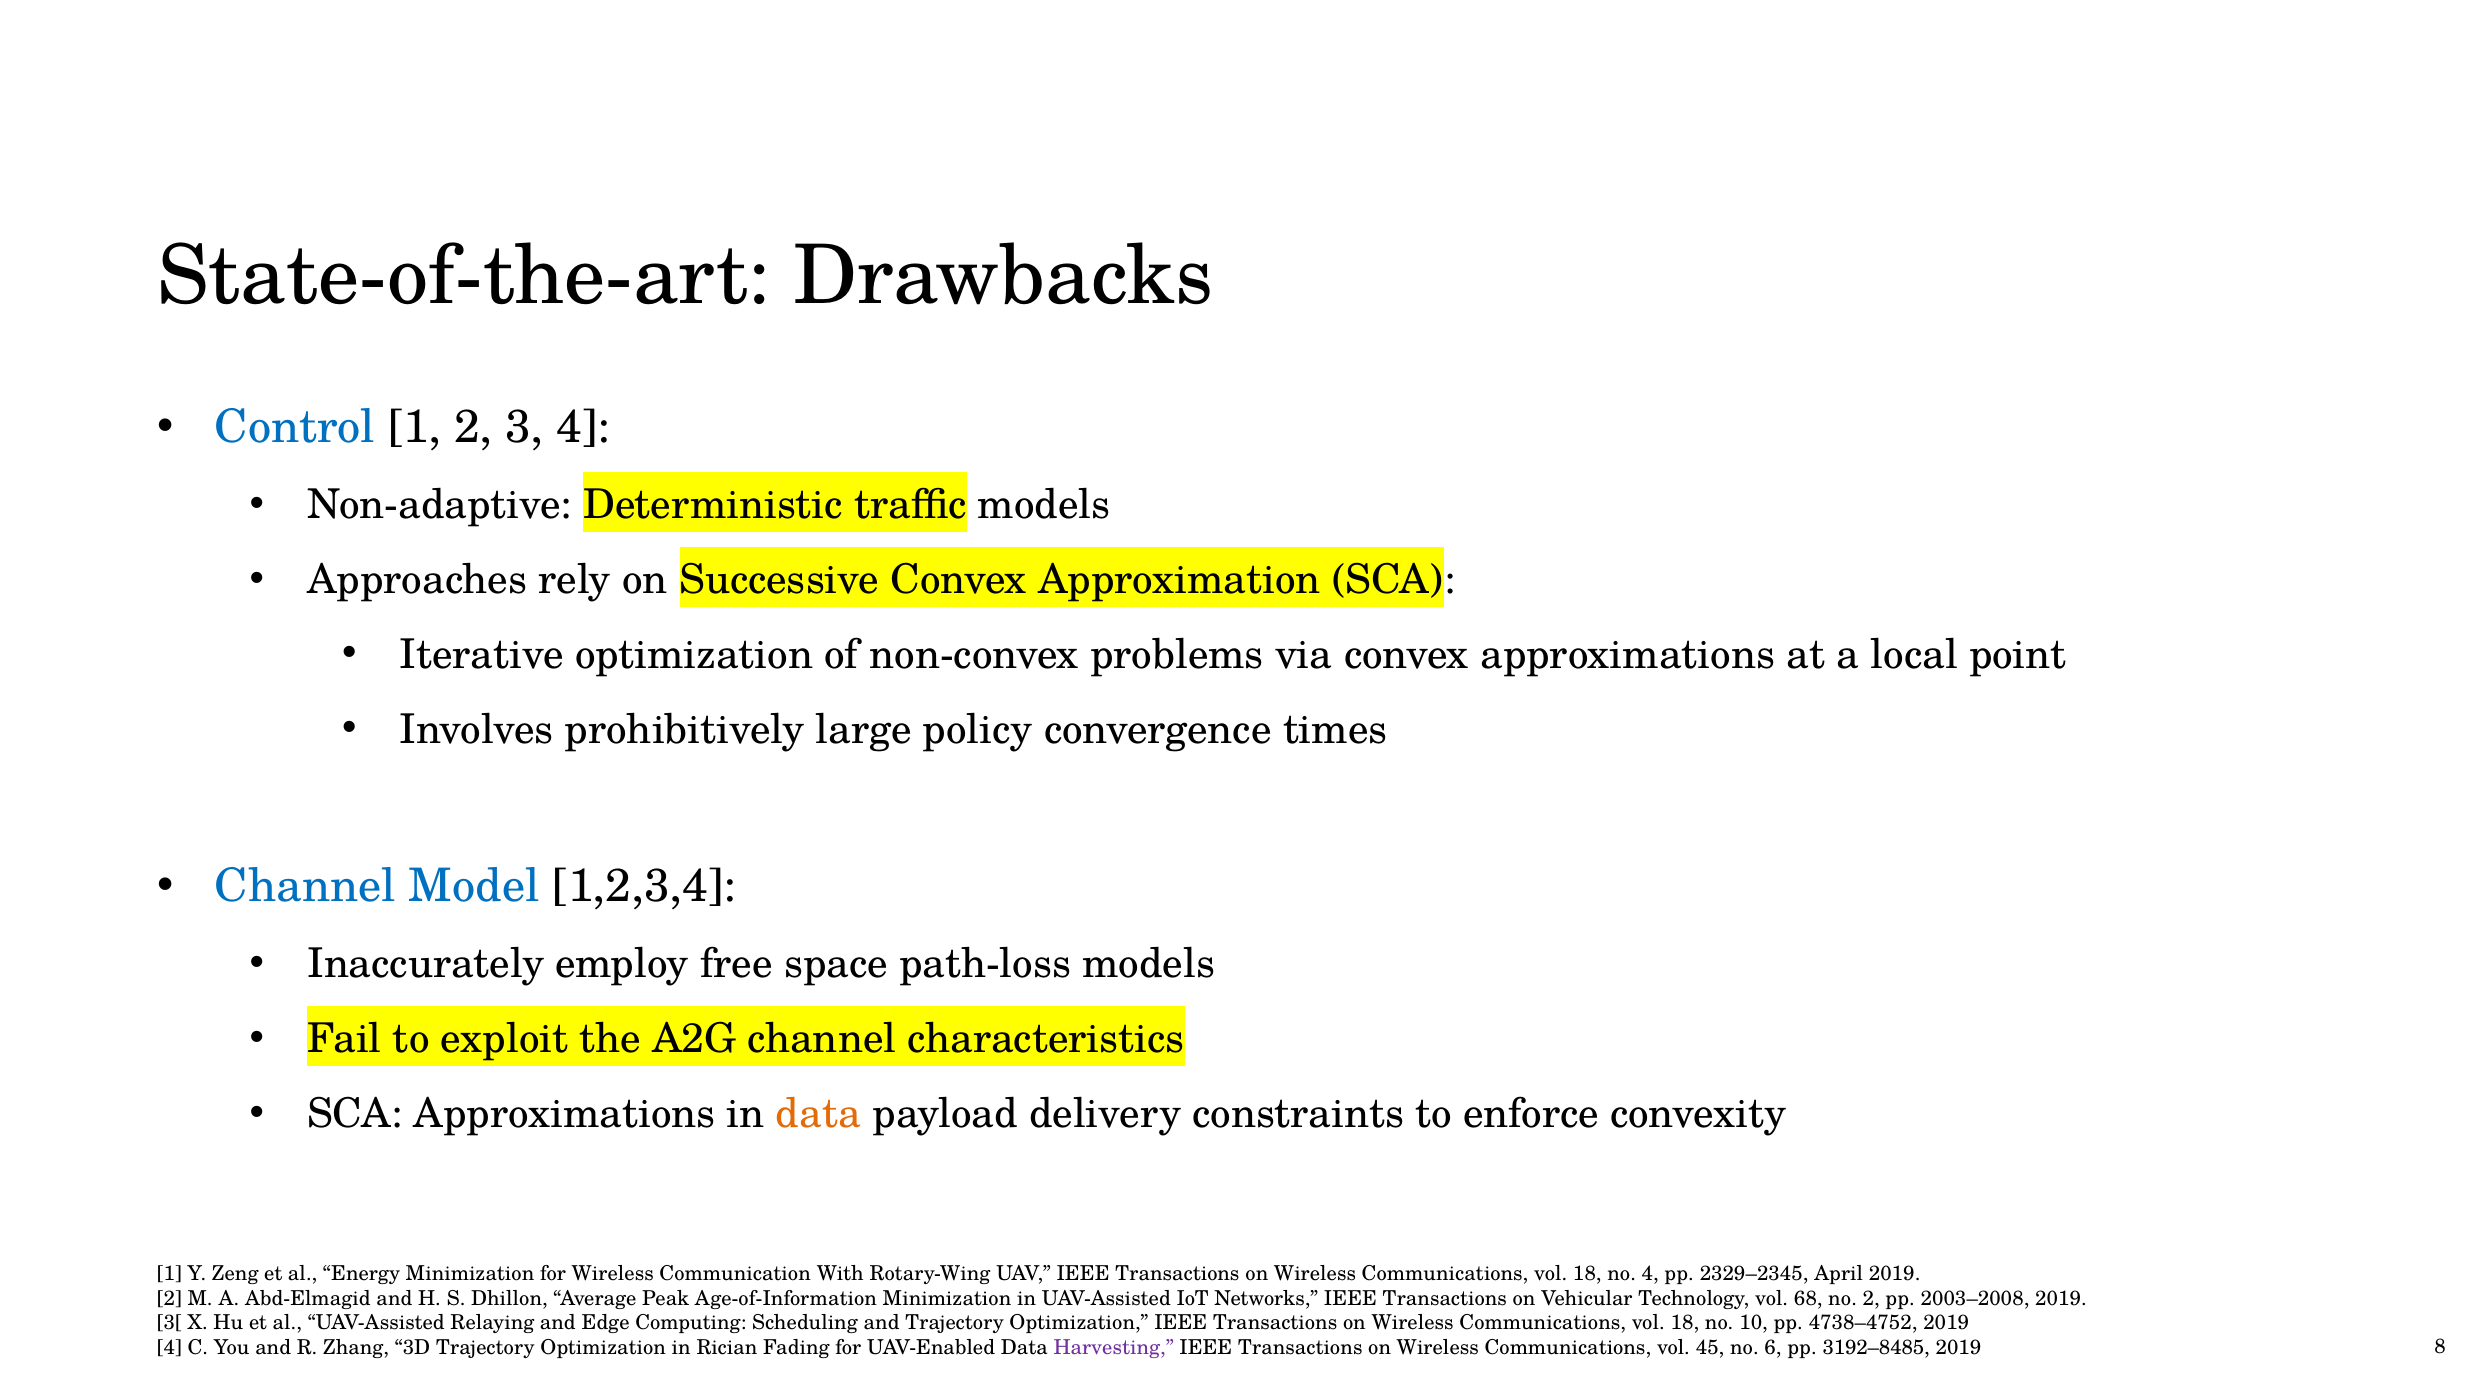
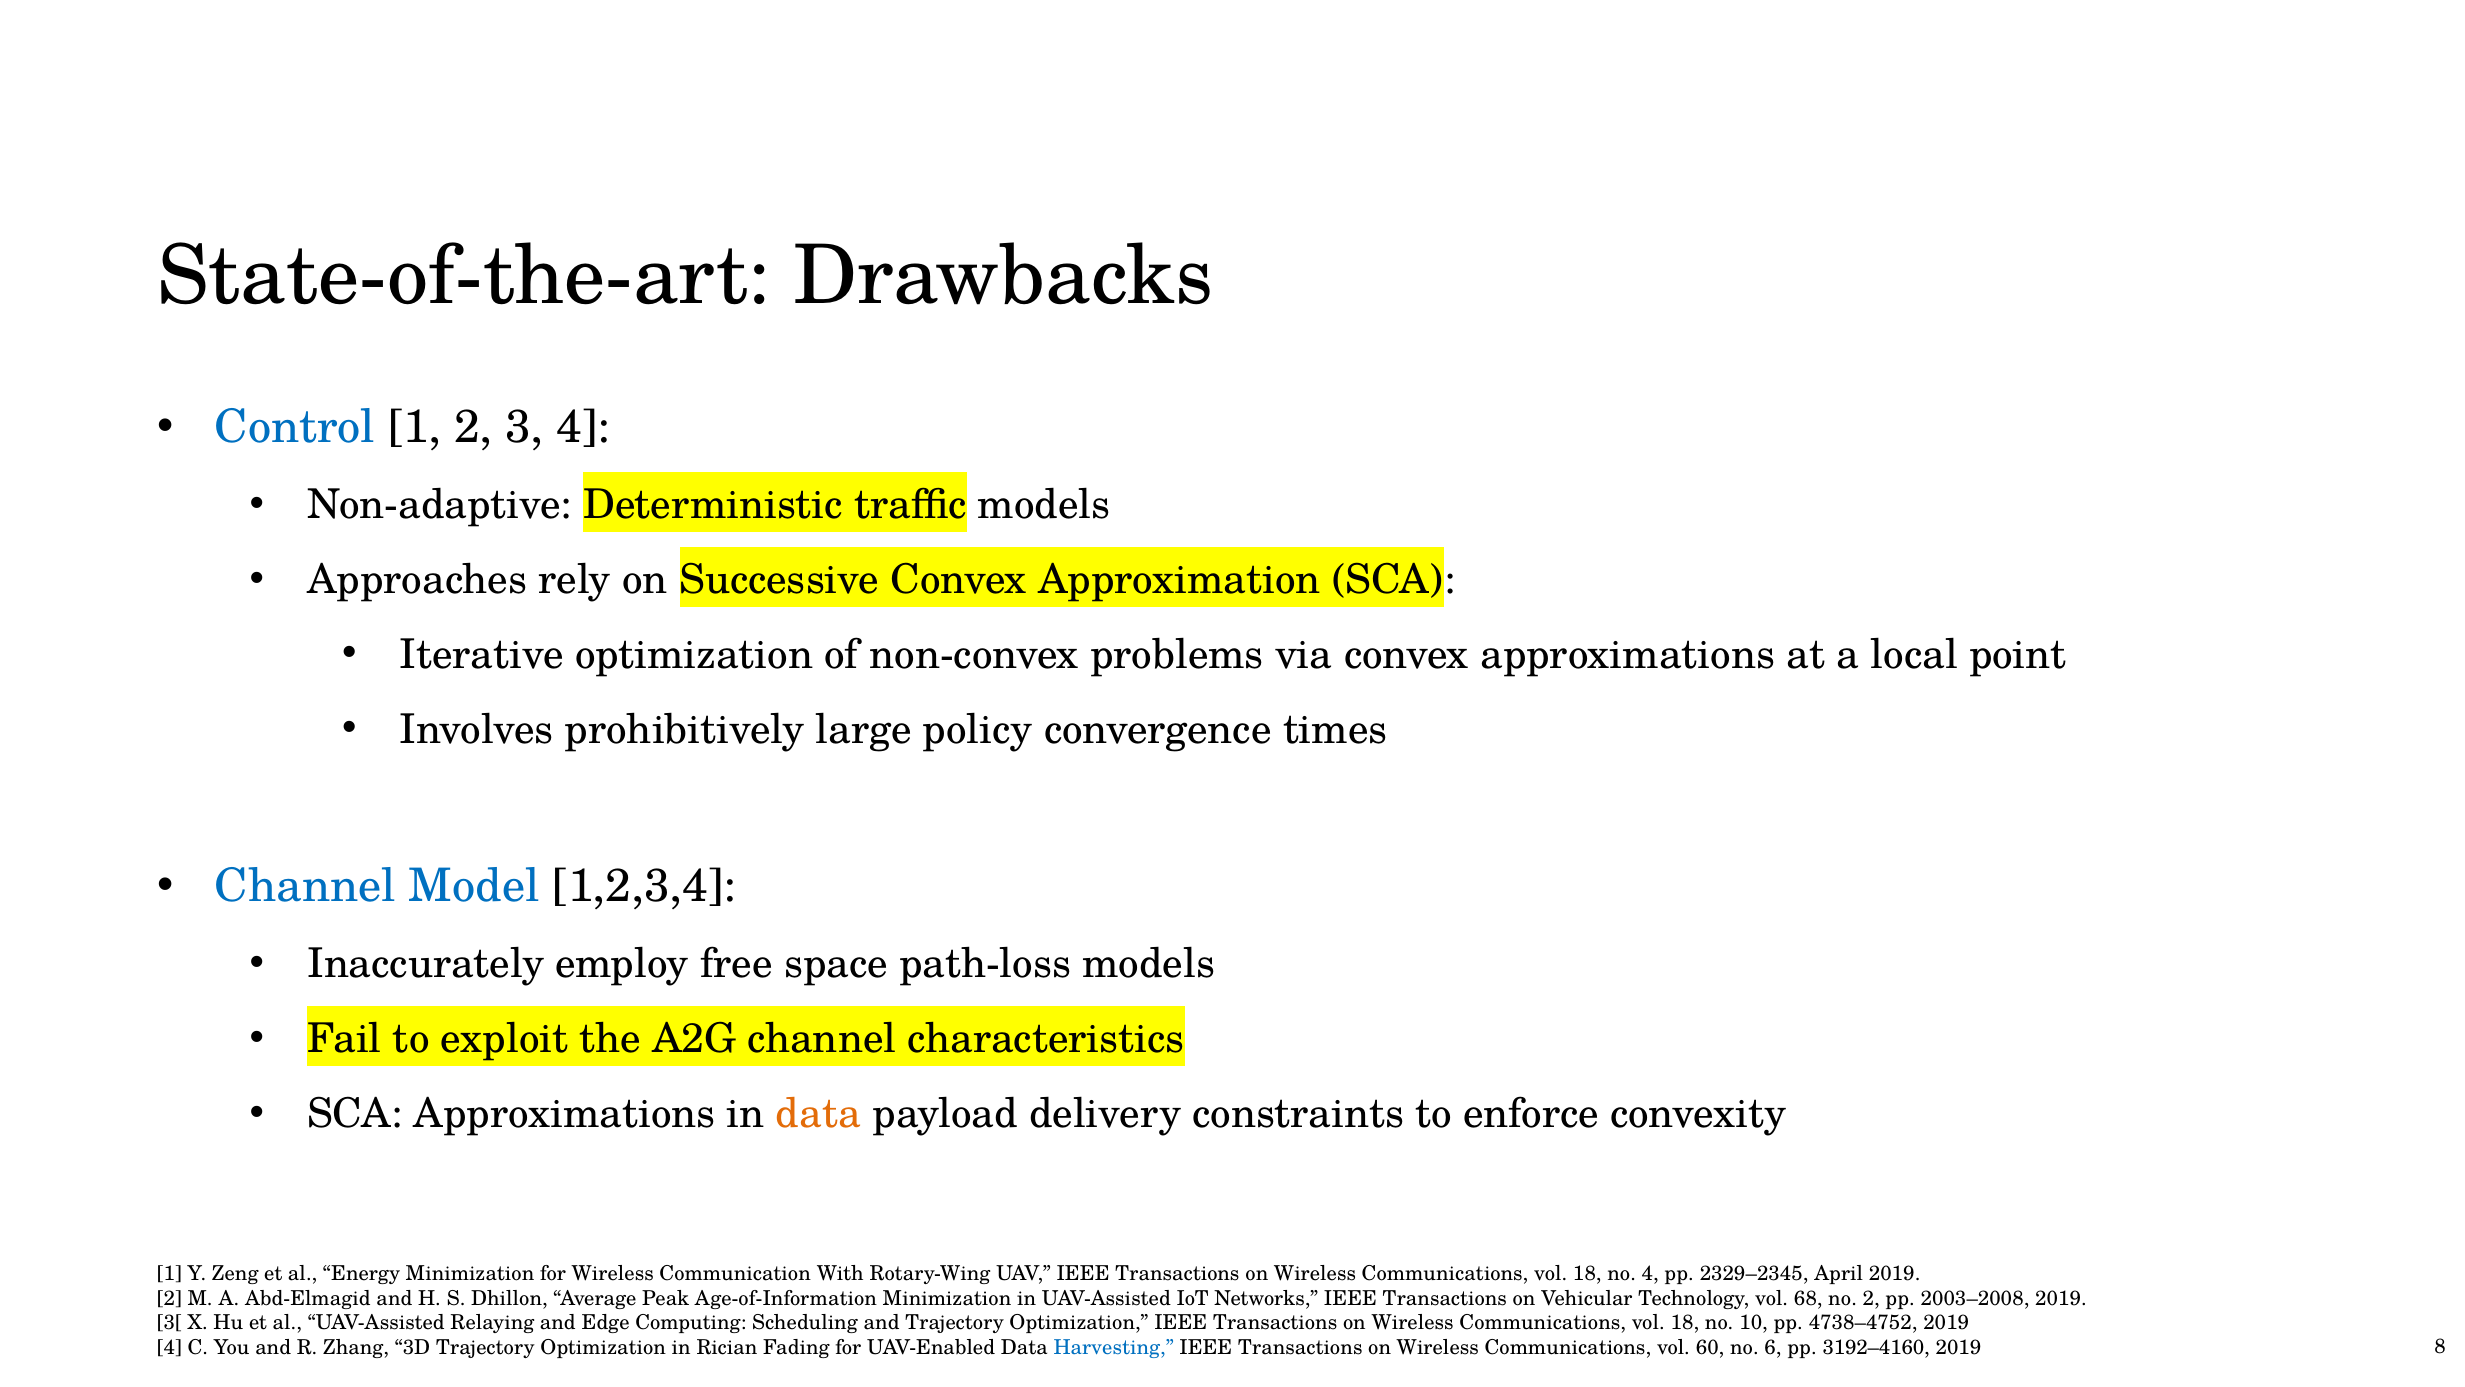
Harvesting colour: purple -> blue
45: 45 -> 60
3192–8485: 3192–8485 -> 3192–4160
